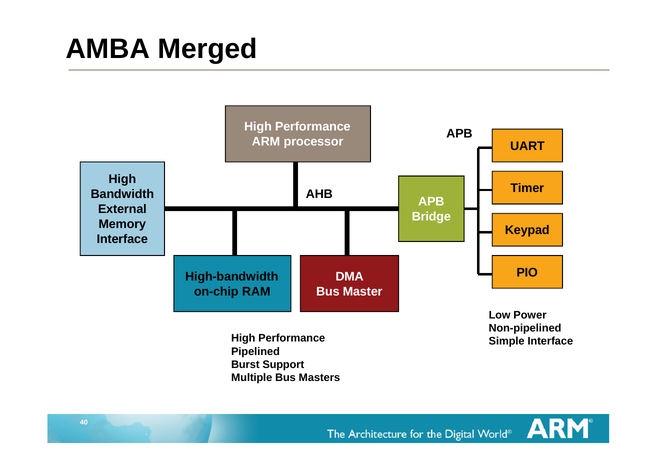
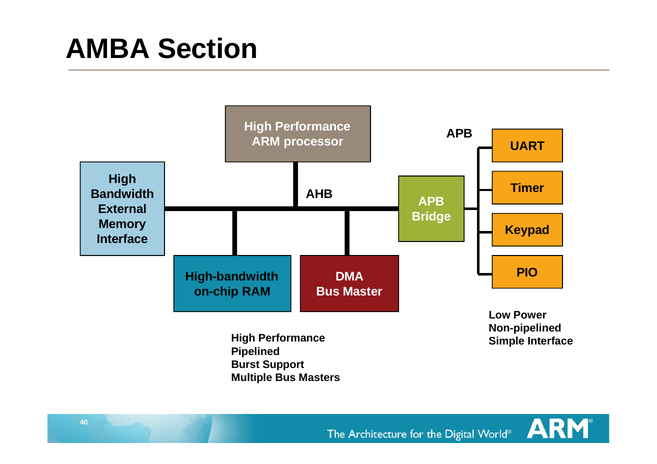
Merged: Merged -> Section
